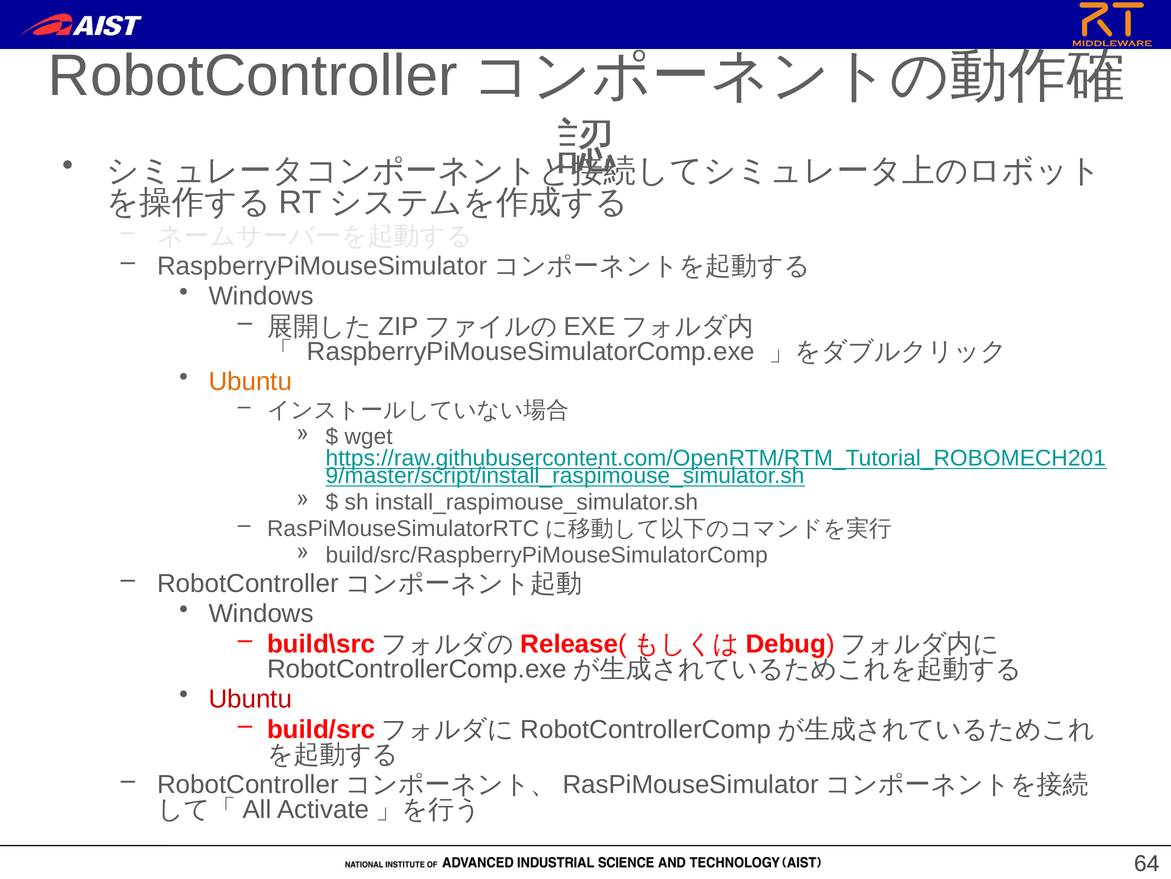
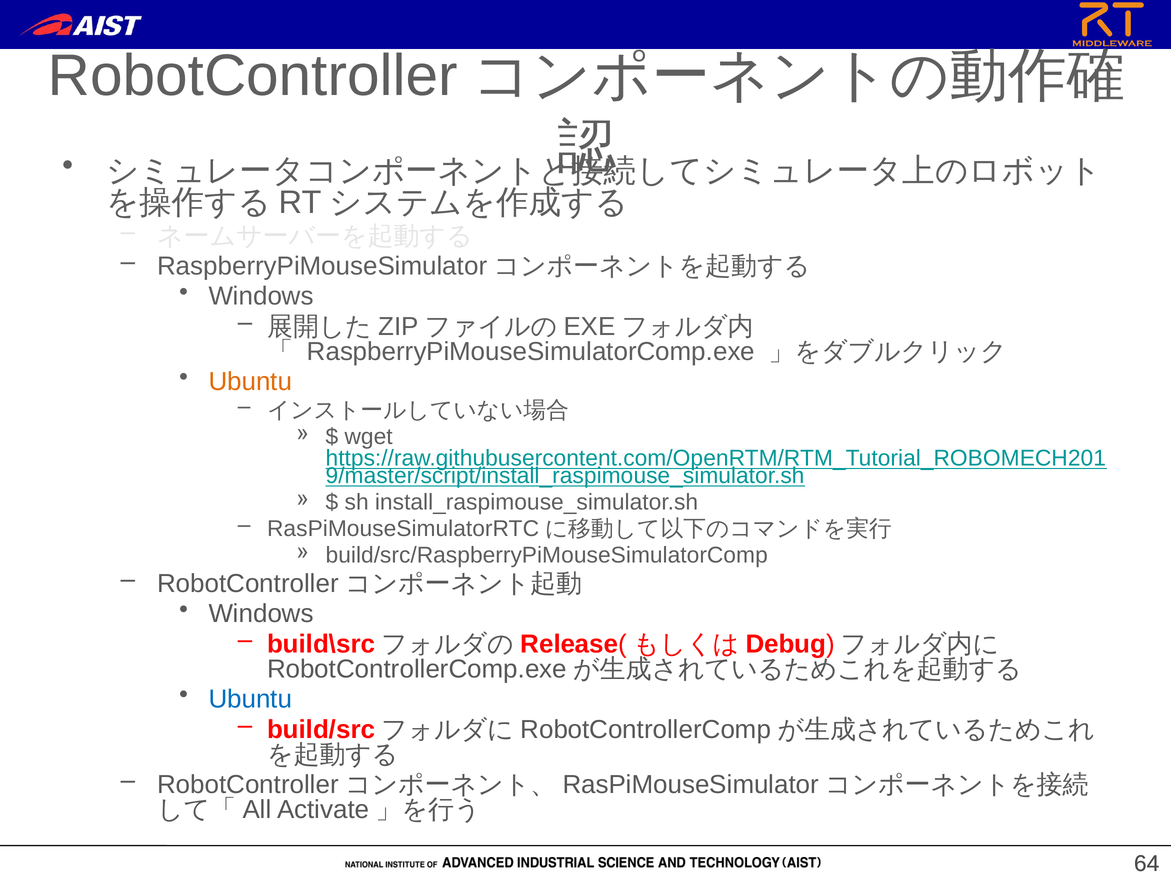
Ubuntu at (250, 699) colour: red -> blue
